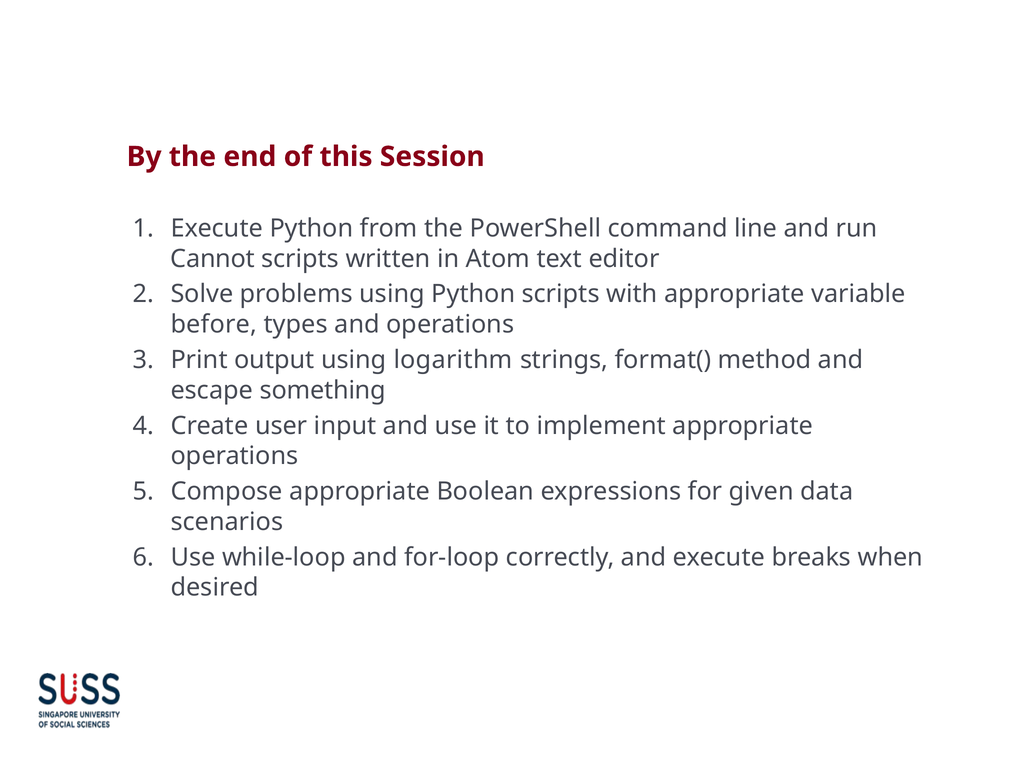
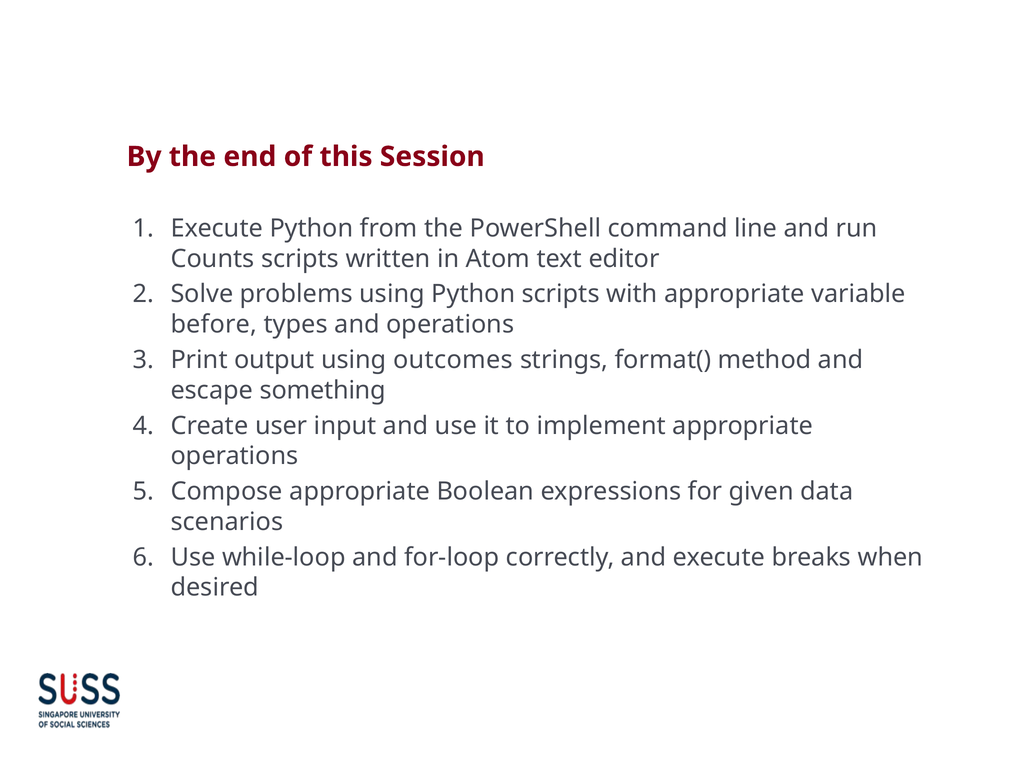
Cannot: Cannot -> Counts
logarithm: logarithm -> outcomes
